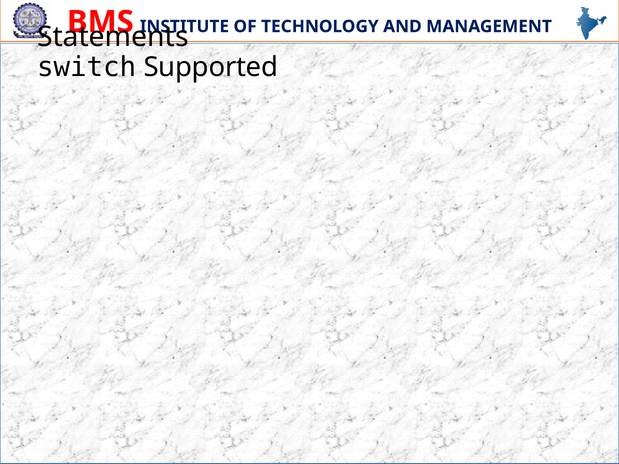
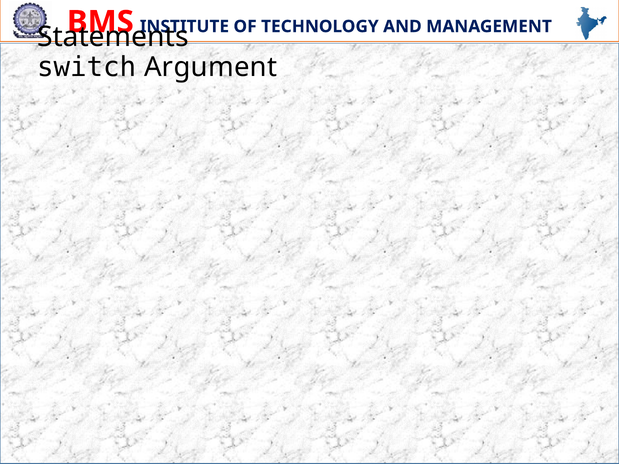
Supported: Supported -> Argument
